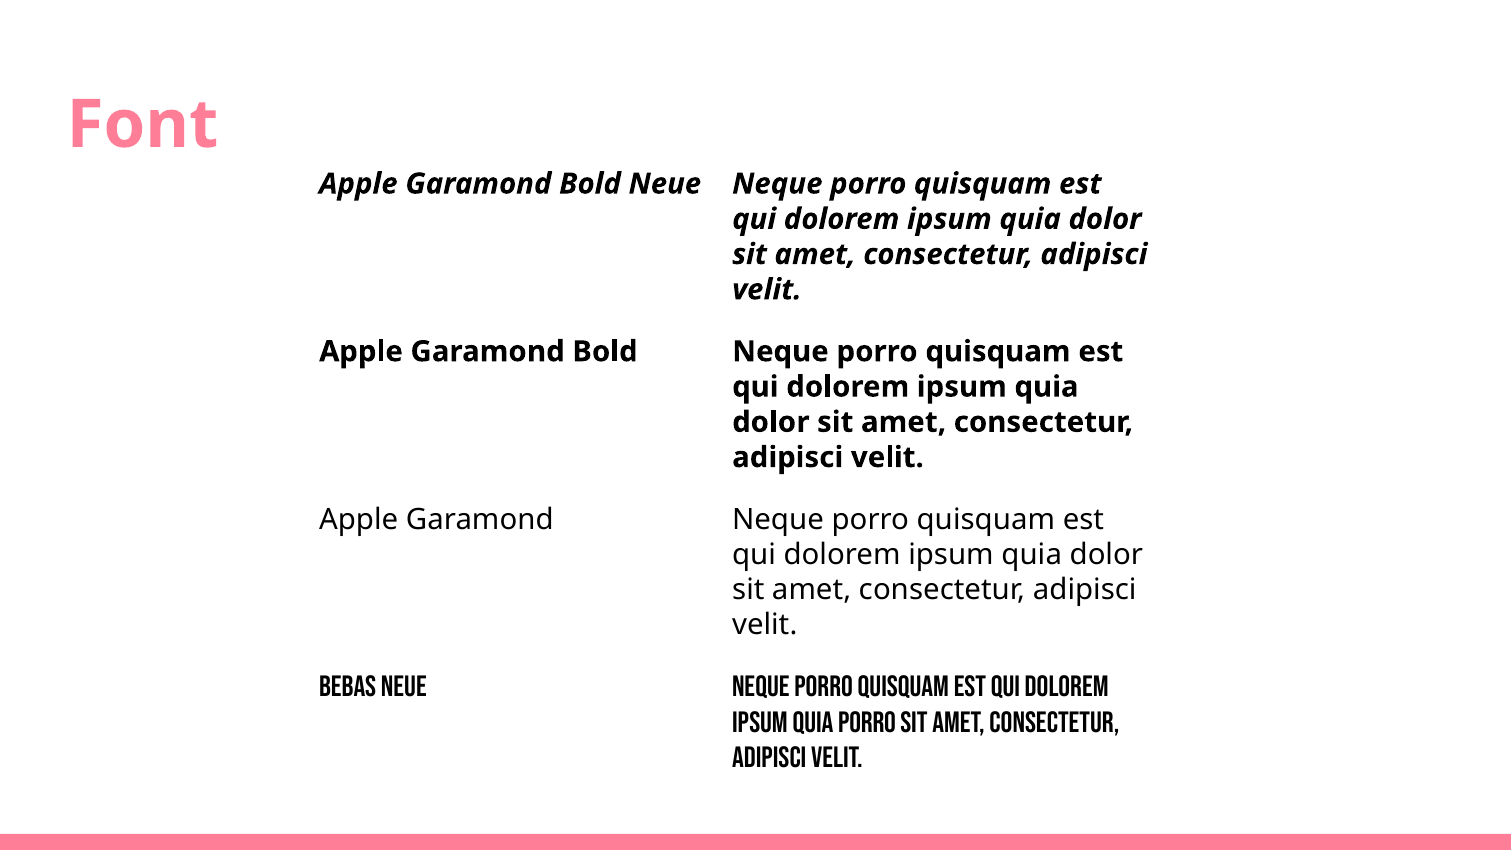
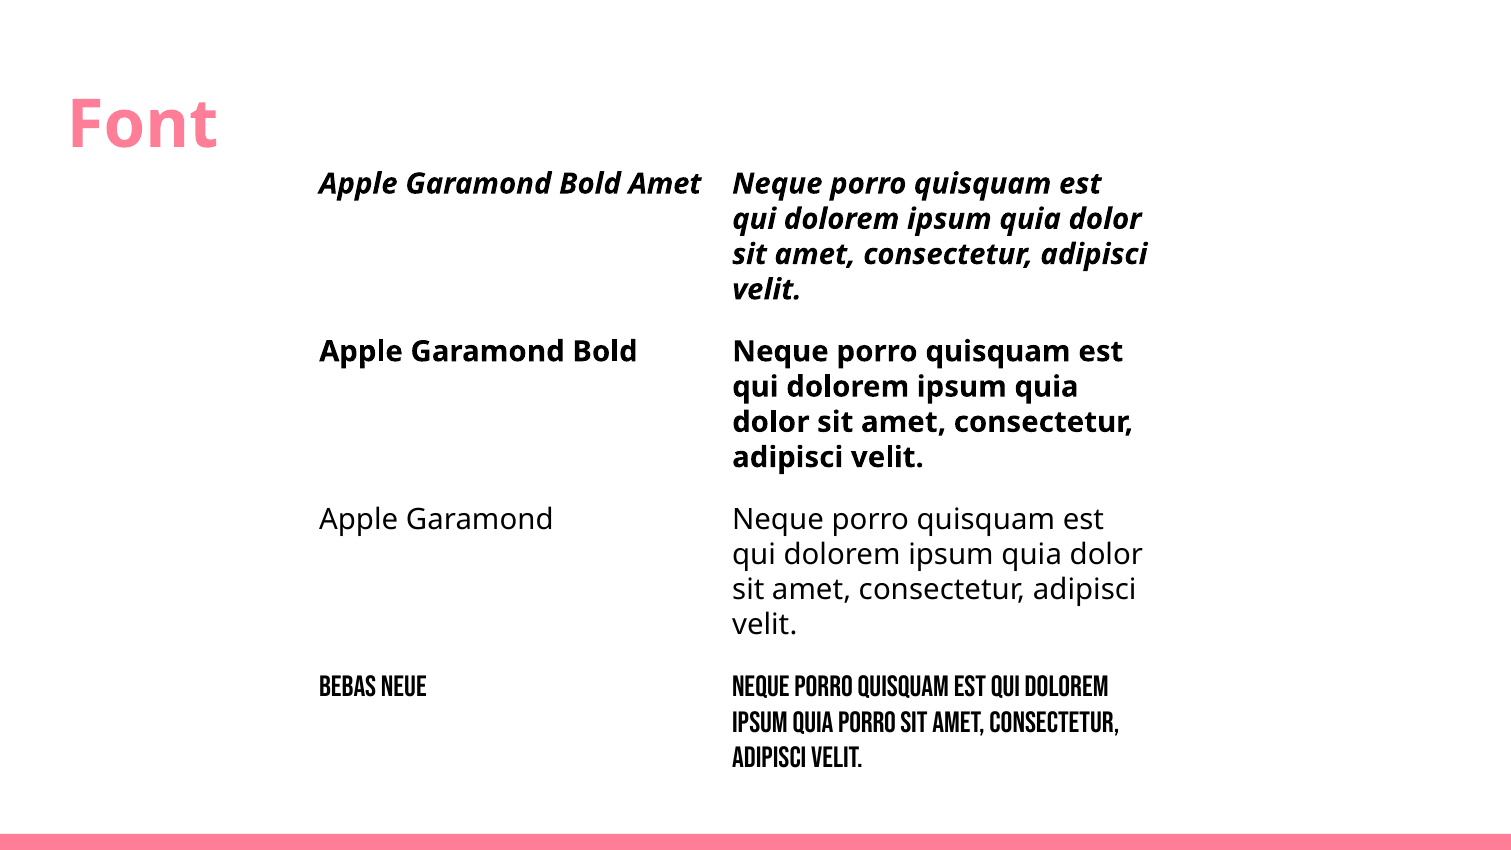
Bold Neue: Neue -> Amet
